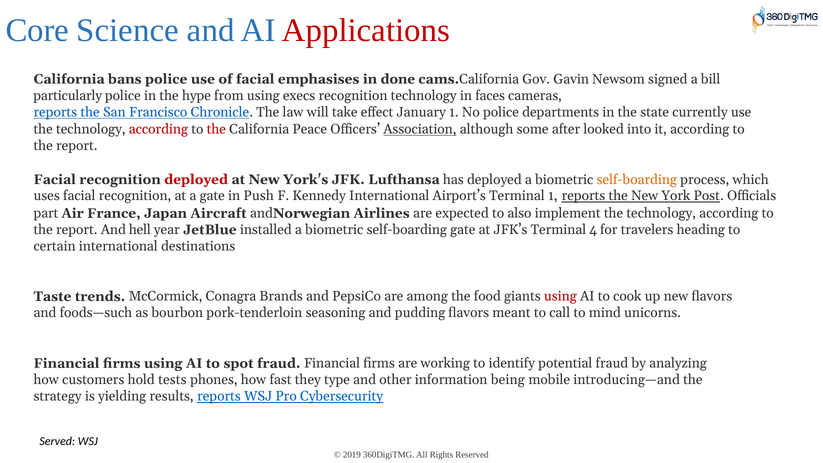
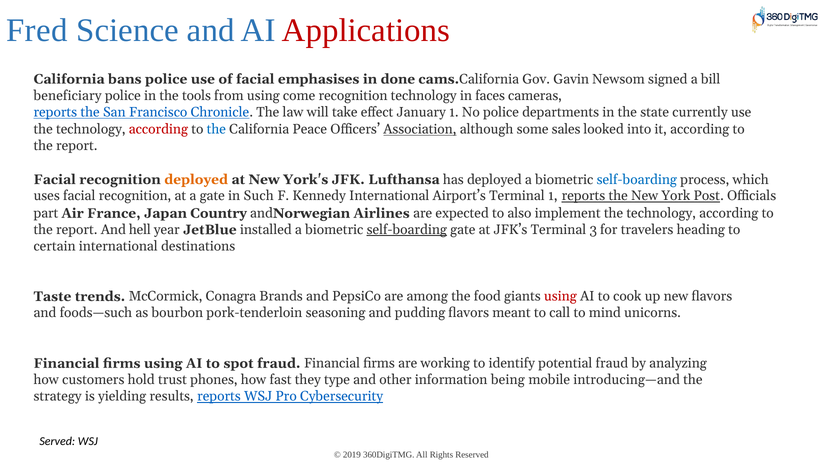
Core: Core -> Fred
particularly: particularly -> beneficiary
hype: hype -> tools
execs: execs -> come
the at (216, 129) colour: red -> blue
after: after -> sales
deployed at (196, 179) colour: red -> orange
self-boarding at (637, 179) colour: orange -> blue
Push: Push -> Such
Aircraft: Aircraft -> Country
self-boarding at (407, 230) underline: none -> present
4: 4 -> 3
tests: tests -> trust
